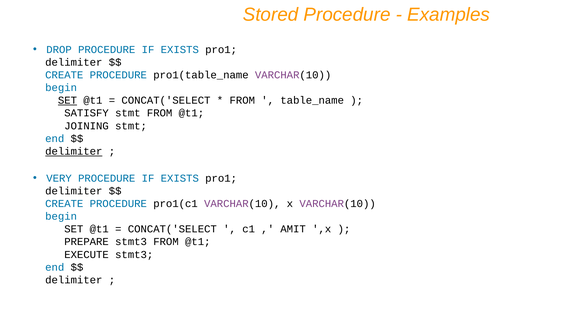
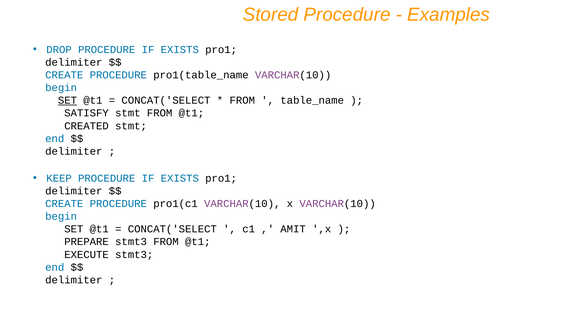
JOINING: JOINING -> CREATED
delimiter at (74, 151) underline: present -> none
VERY: VERY -> KEEP
